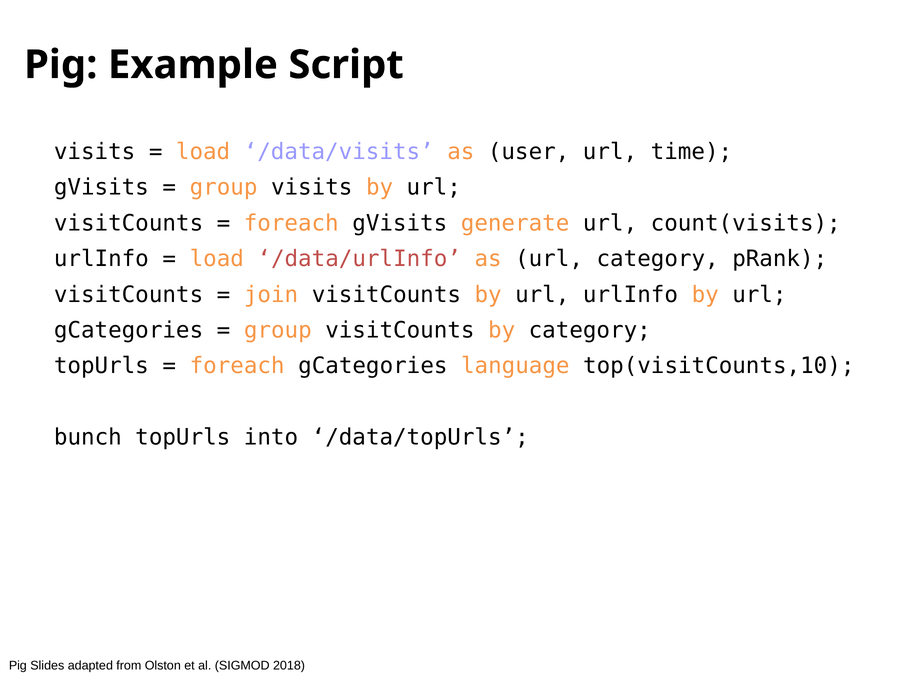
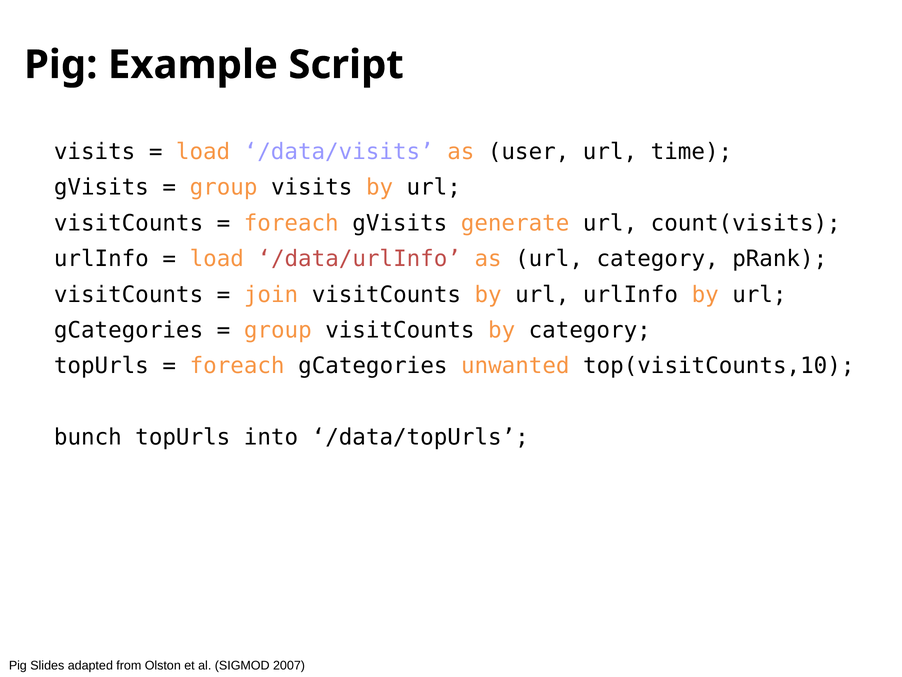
language: language -> unwanted
2018: 2018 -> 2007
